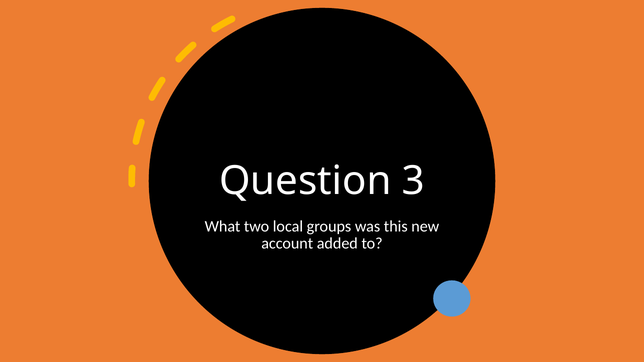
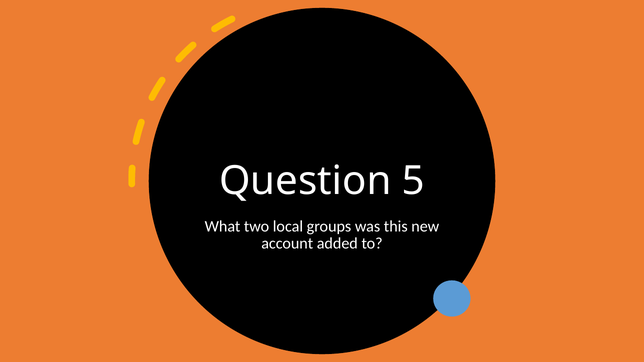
3: 3 -> 5
